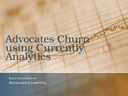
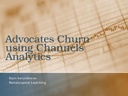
Currently: Currently -> Channels
